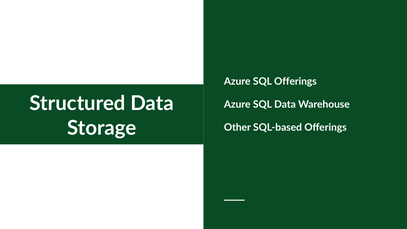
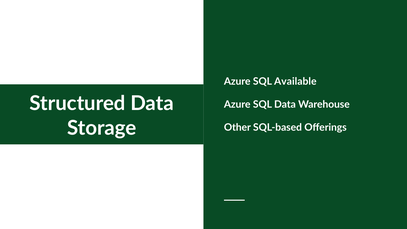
SQL Offerings: Offerings -> Available
